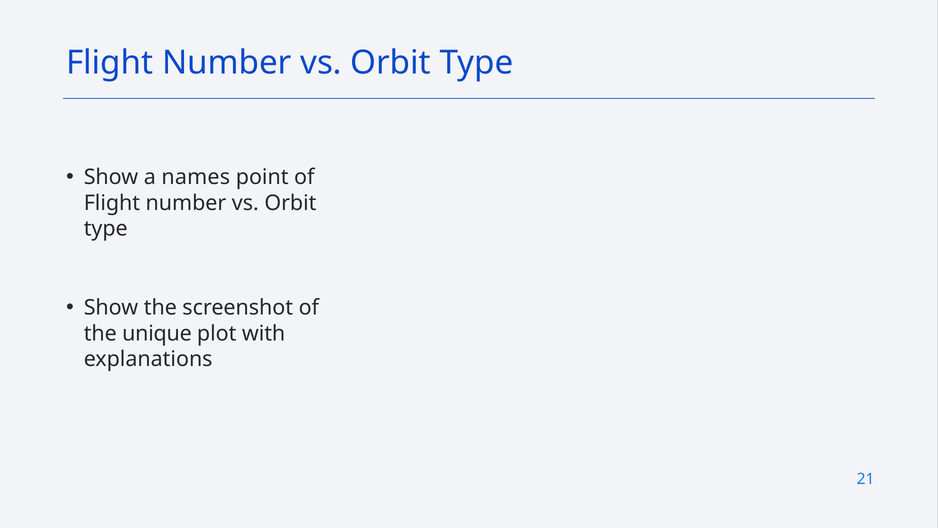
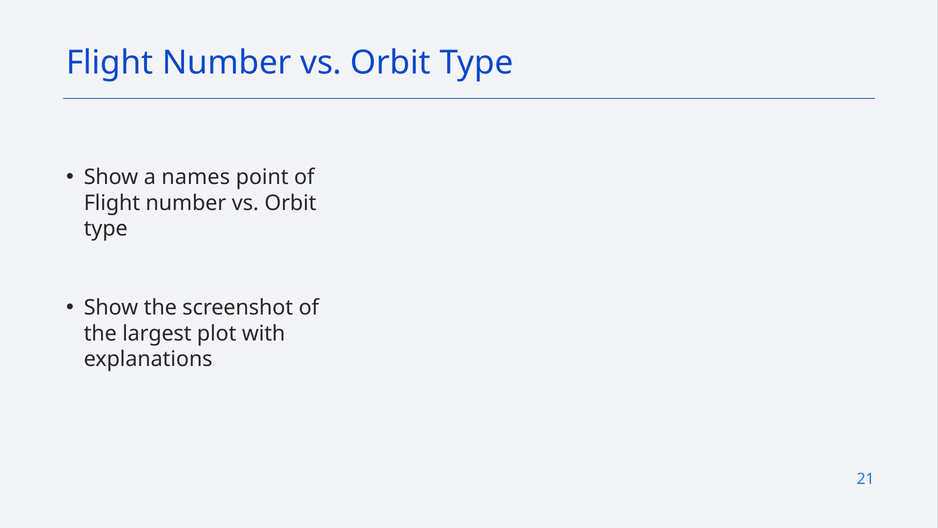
unique: unique -> largest
